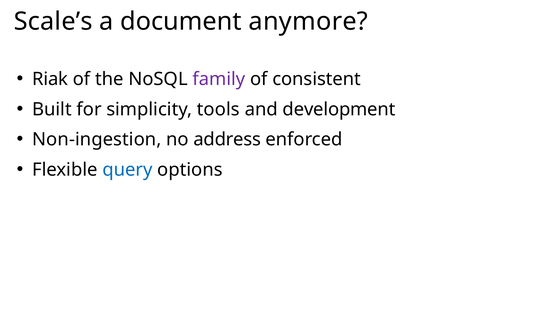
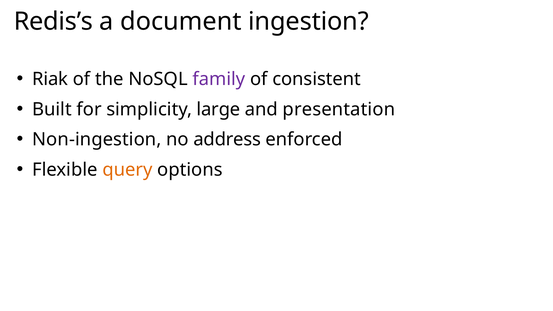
Scale’s: Scale’s -> Redis’s
anymore: anymore -> ingestion
tools: tools -> large
development: development -> presentation
query colour: blue -> orange
